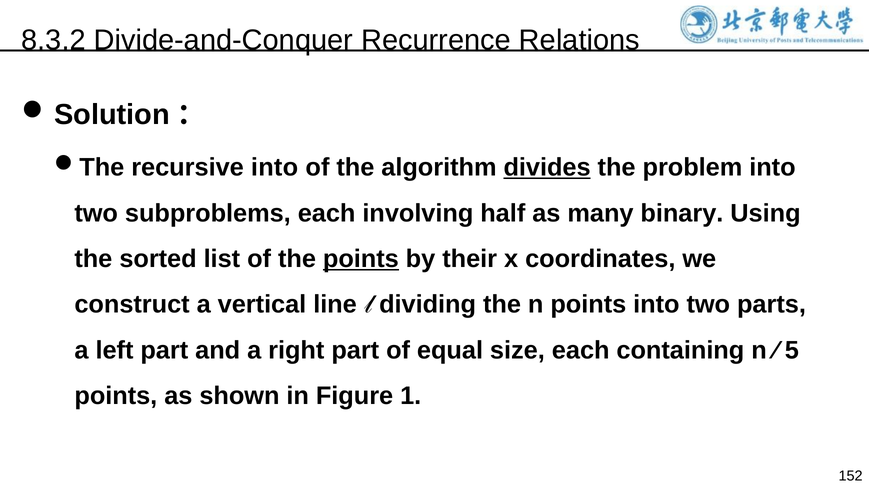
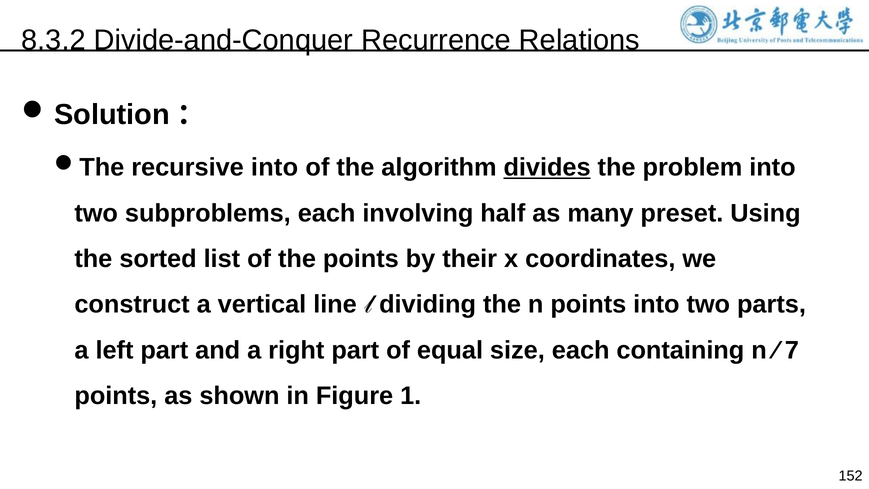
binary: binary -> preset
points at (361, 259) underline: present -> none
5: 5 -> 7
